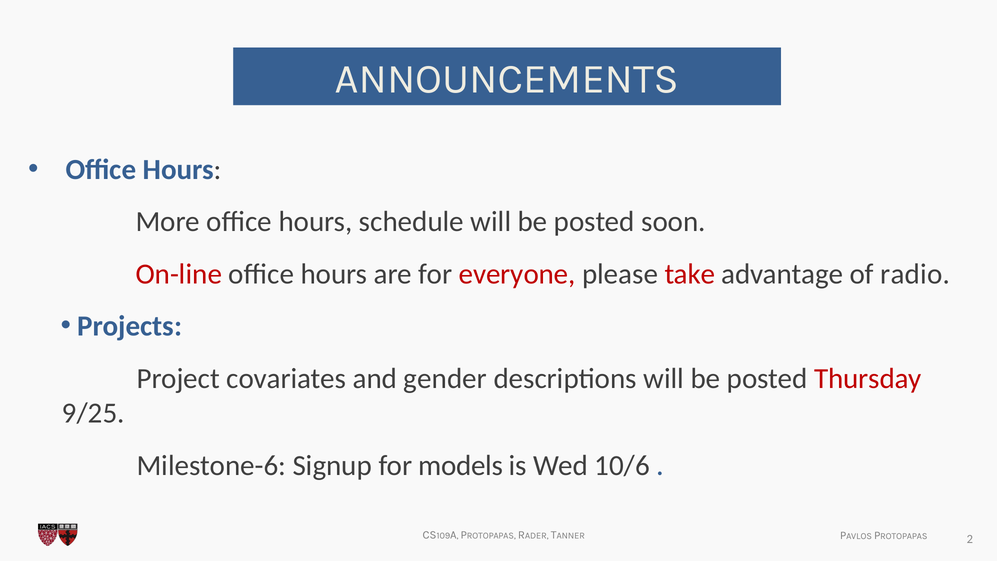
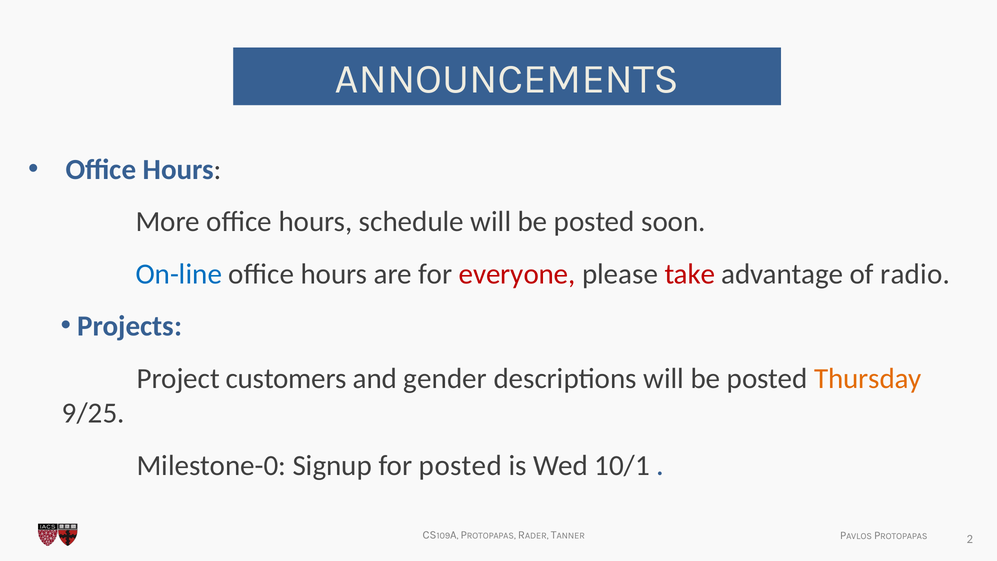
On-line colour: red -> blue
covariates: covariates -> customers
Thursday colour: red -> orange
Milestone-6: Milestone-6 -> Milestone-0
for models: models -> posted
10/6: 10/6 -> 10/1
